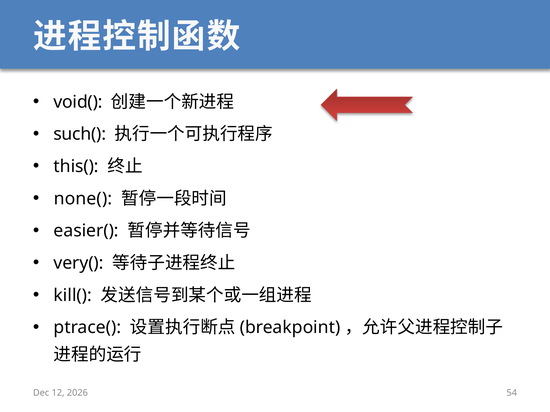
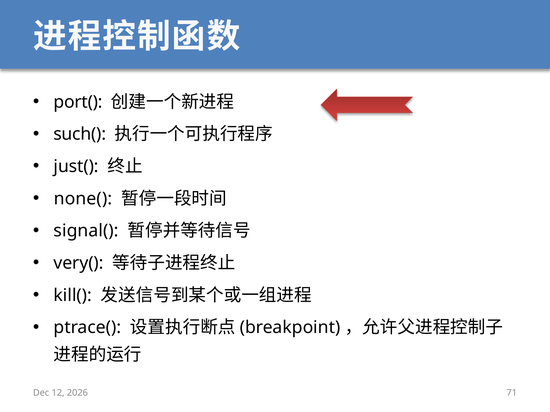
void(: void( -> port(
this(: this( -> just(
easier(: easier( -> signal(
54: 54 -> 71
